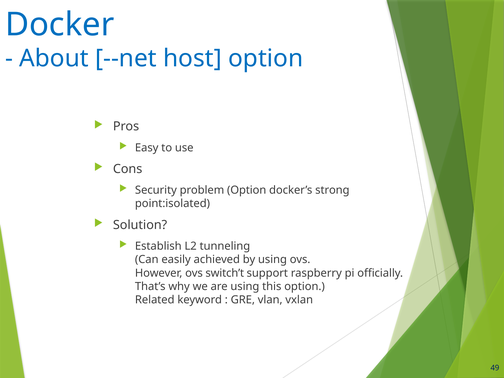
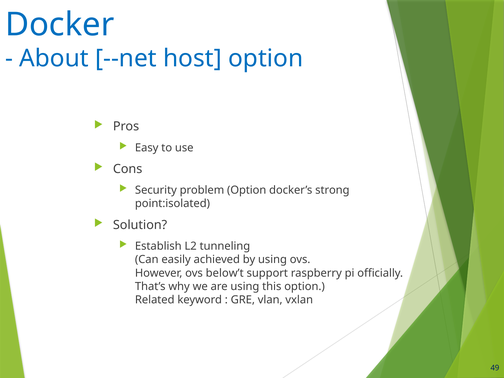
switch’t: switch’t -> below’t
